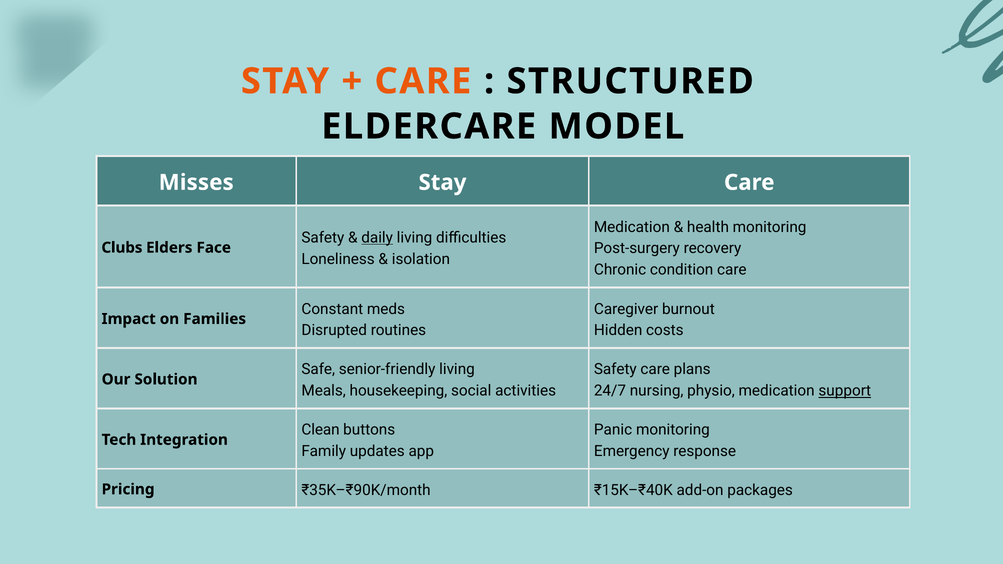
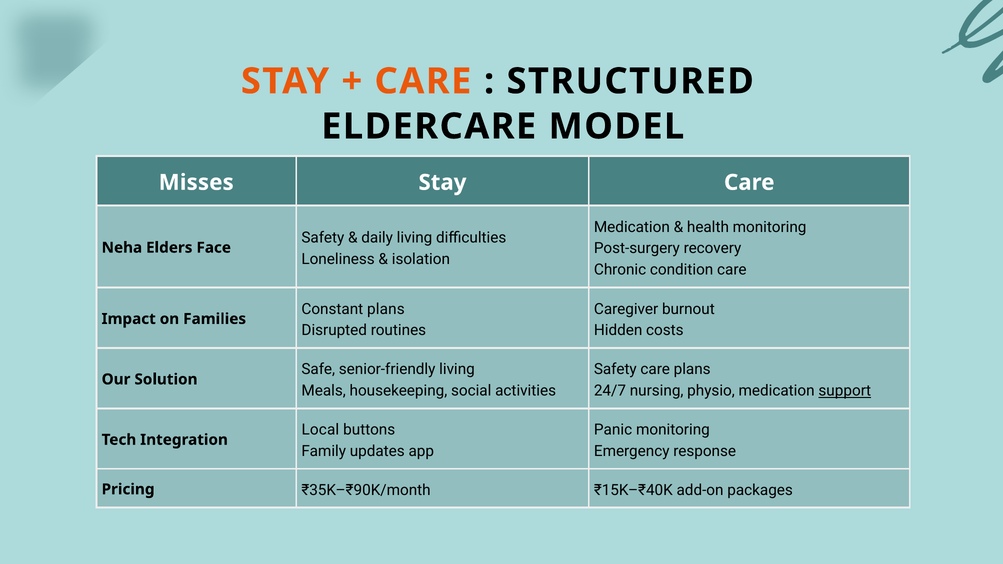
daily underline: present -> none
Clubs: Clubs -> Neha
Constant meds: meds -> plans
Clean: Clean -> Local
